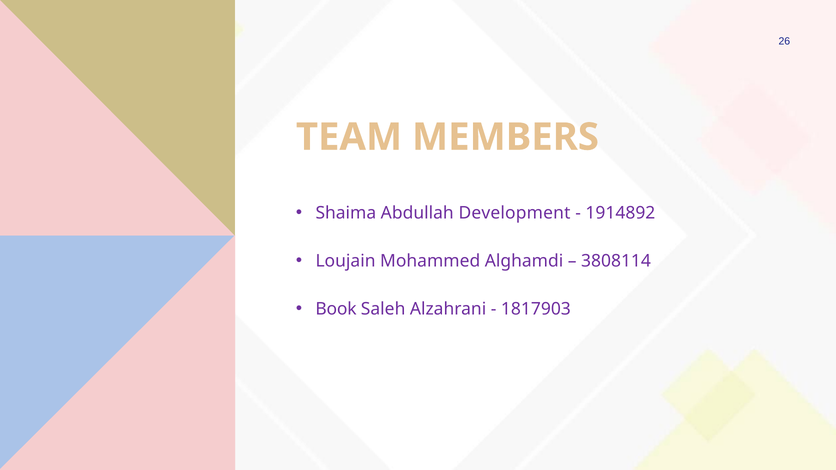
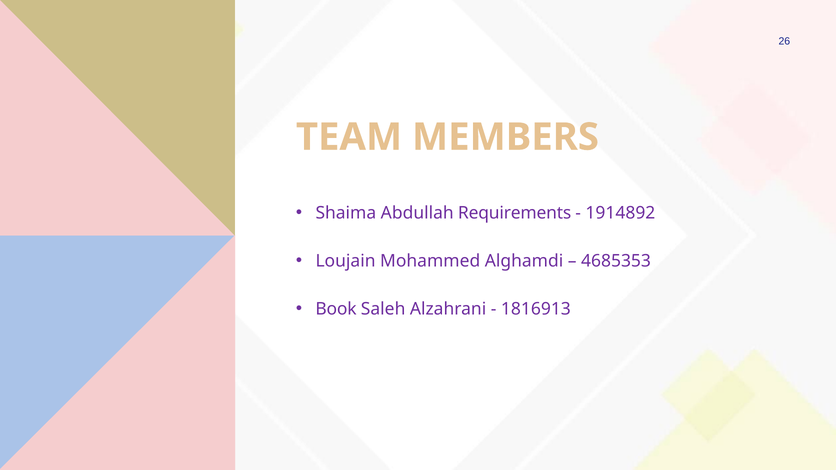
Development: Development -> Requirements
3808114: 3808114 -> 4685353
1817903: 1817903 -> 1816913
